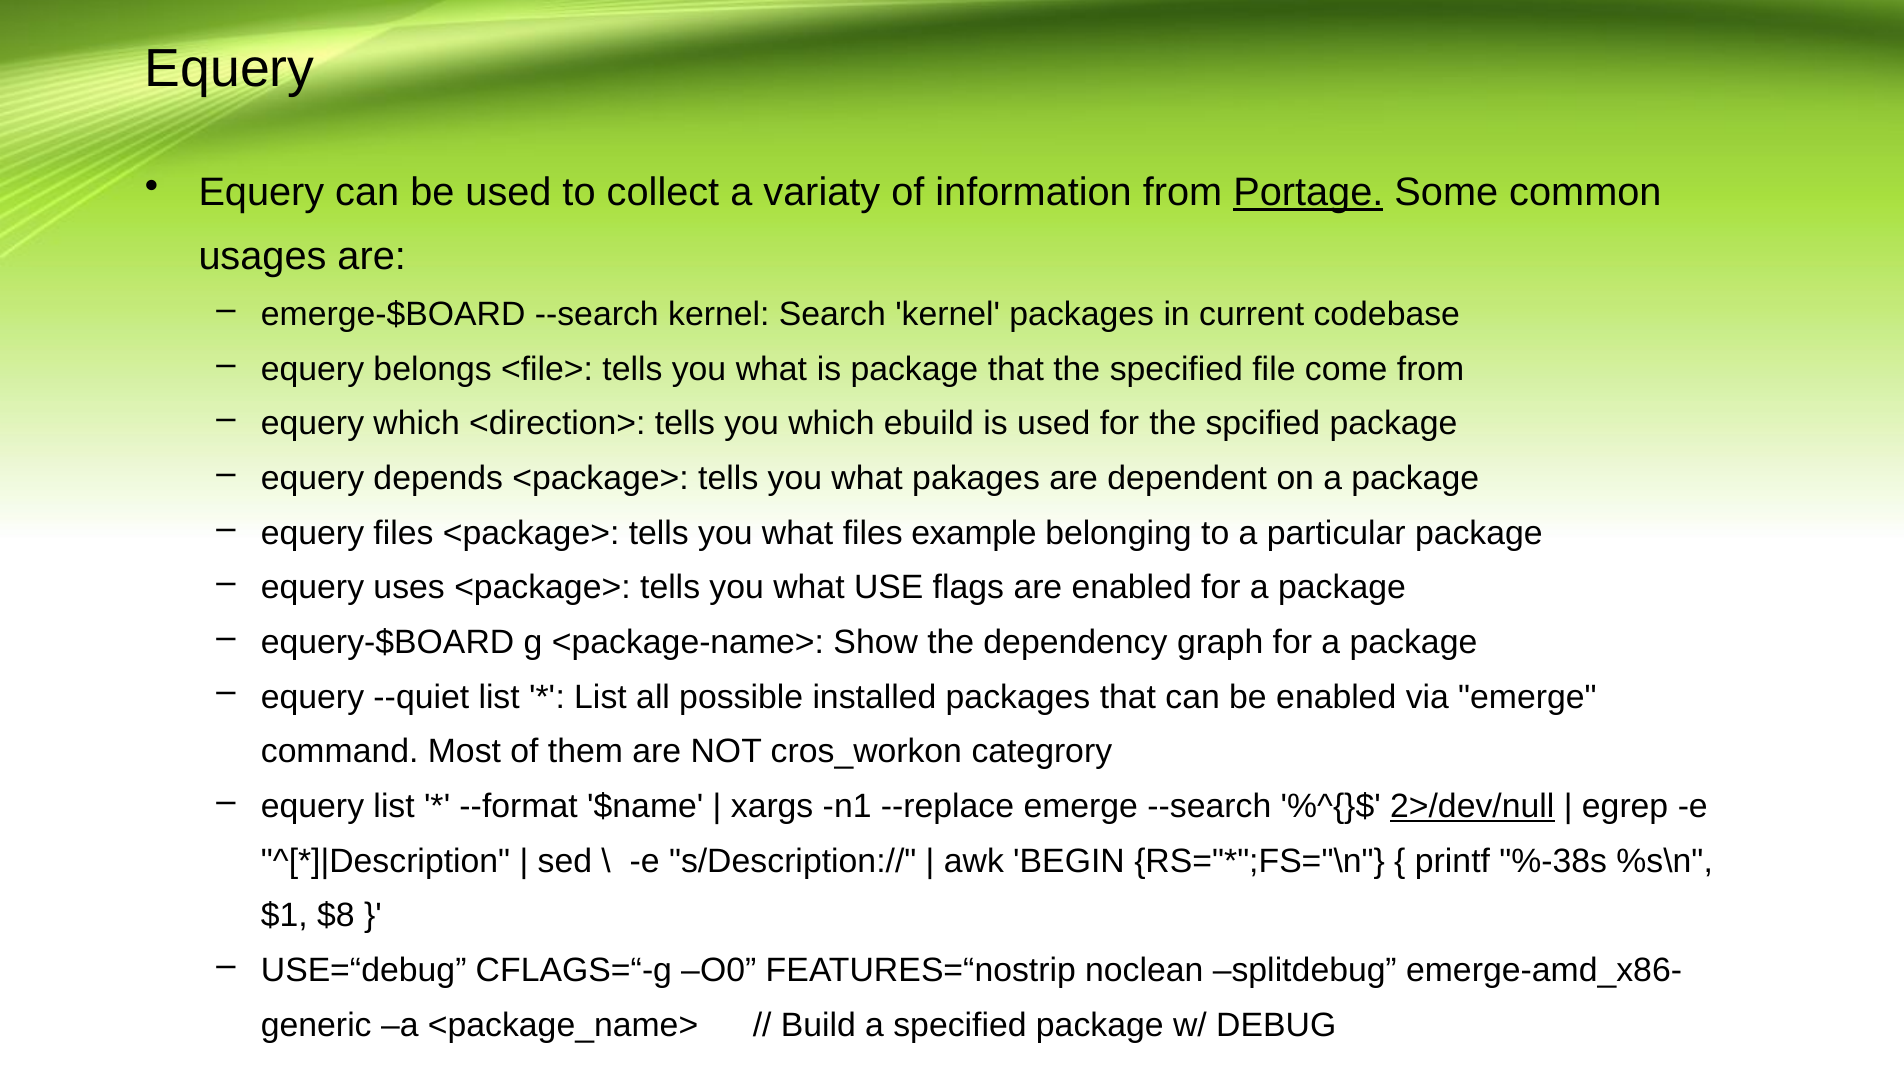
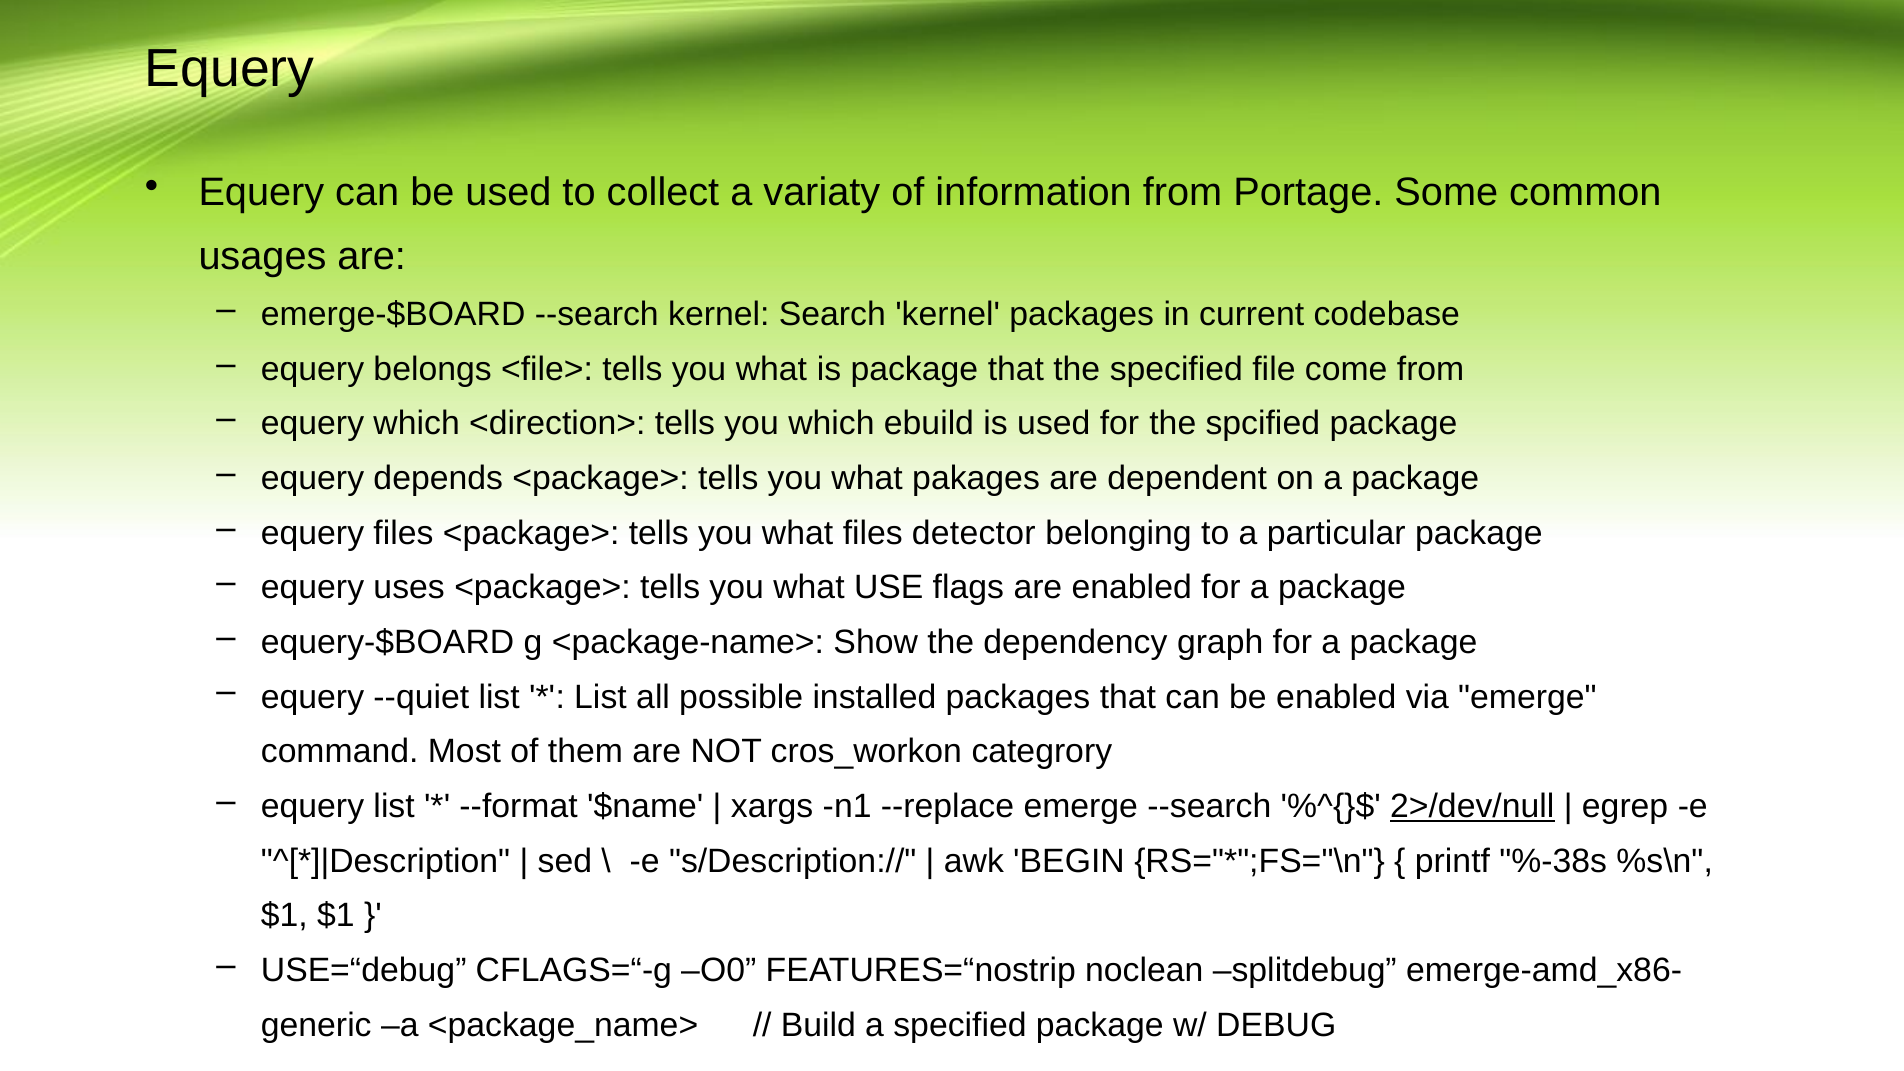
Portage underline: present -> none
example: example -> detector
$8 at (336, 916): $8 -> $1
